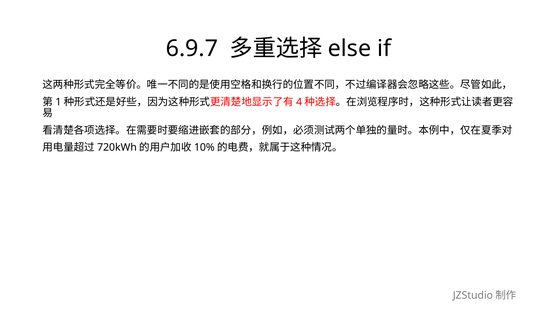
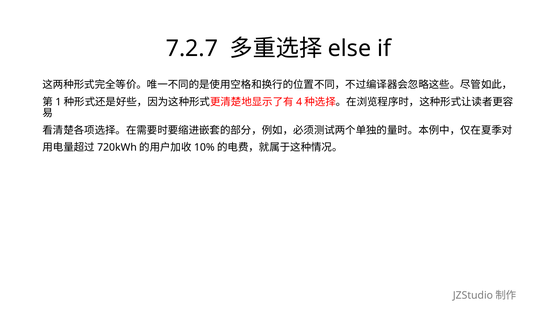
6.9.7: 6.9.7 -> 7.2.7
